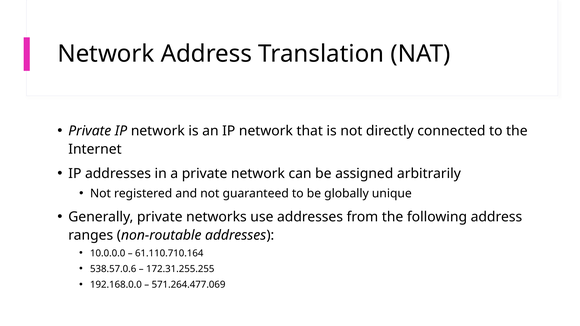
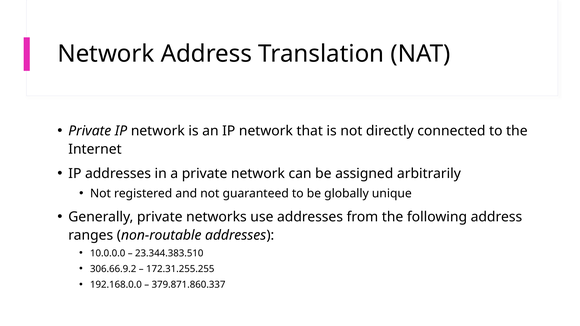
61.110.710.164: 61.110.710.164 -> 23.344.383.510
538.57.0.6: 538.57.0.6 -> 306.66.9.2
571.264.477.069: 571.264.477.069 -> 379.871.860.337
